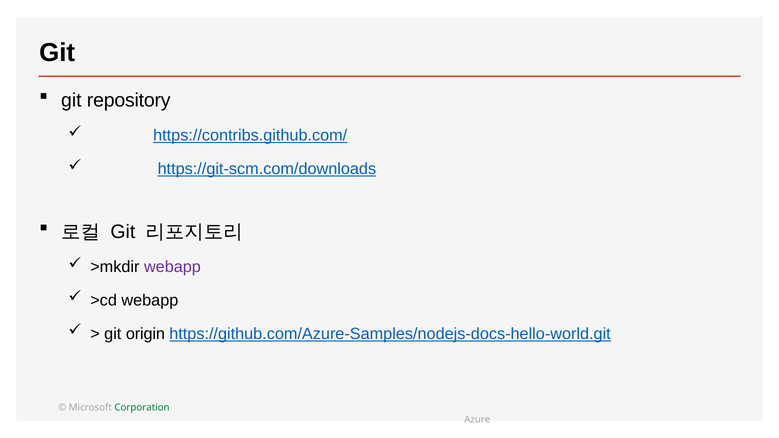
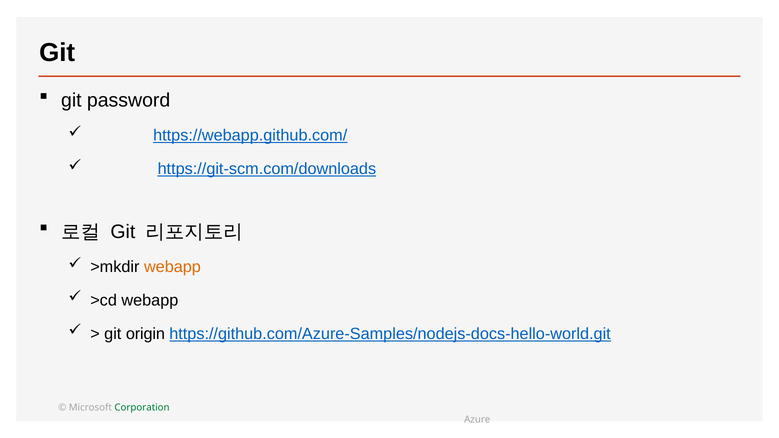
repository: repository -> password
https://contribs.github.com/: https://contribs.github.com/ -> https://webapp.github.com/
webapp at (172, 267) colour: purple -> orange
